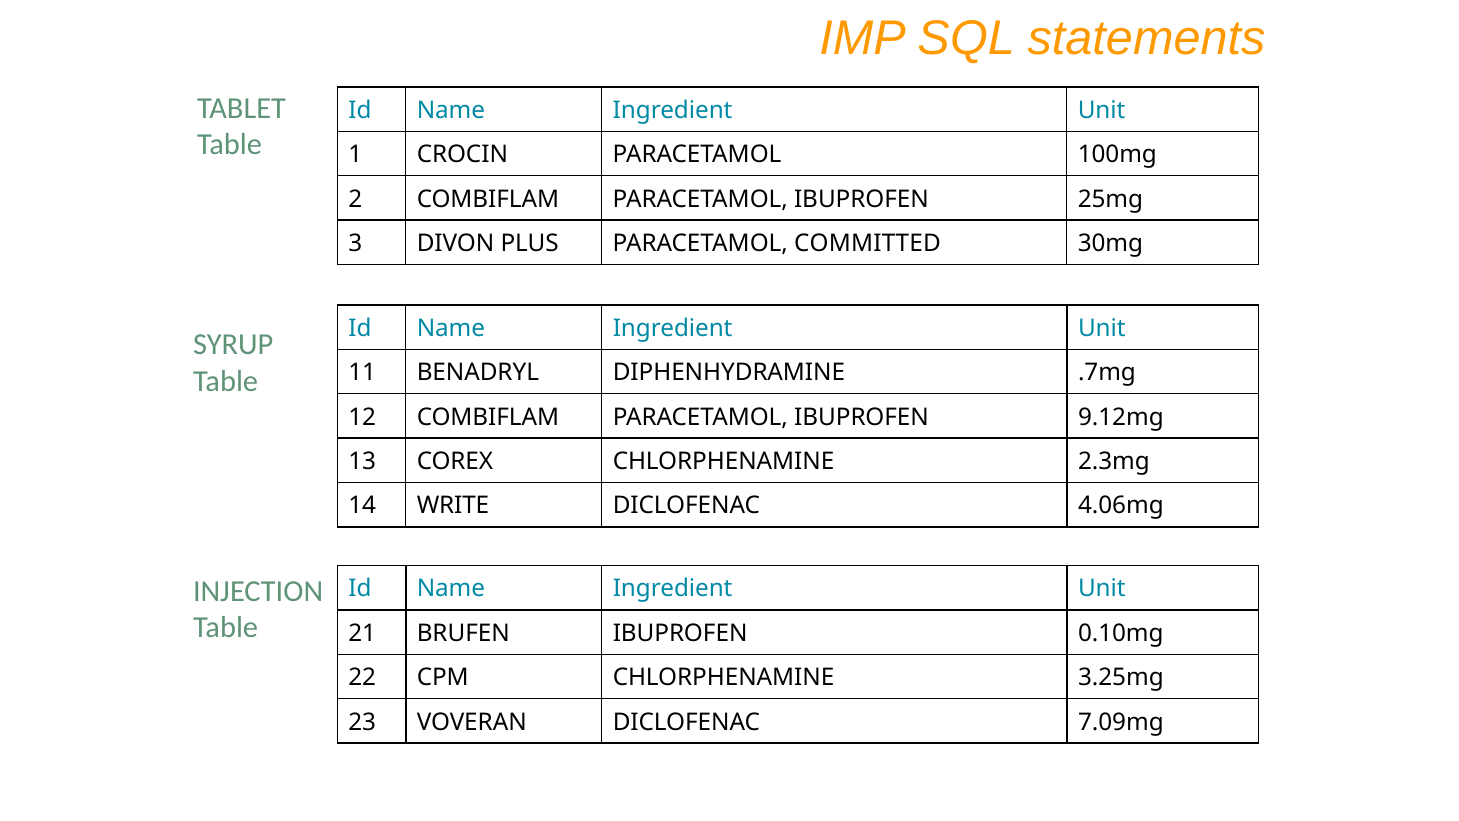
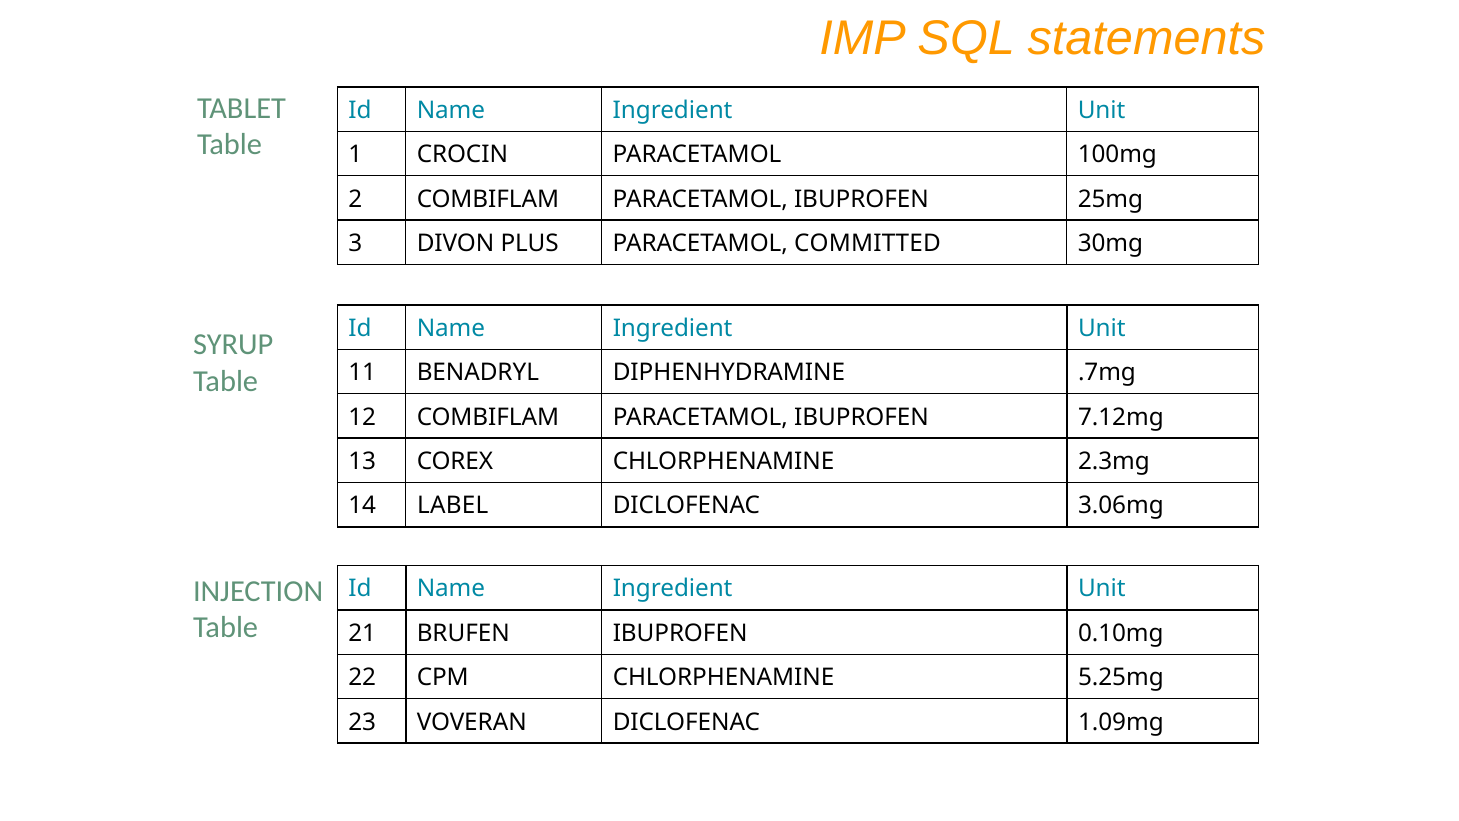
9.12mg: 9.12mg -> 7.12mg
WRITE: WRITE -> LABEL
4.06mg: 4.06mg -> 3.06mg
3.25mg: 3.25mg -> 5.25mg
7.09mg: 7.09mg -> 1.09mg
